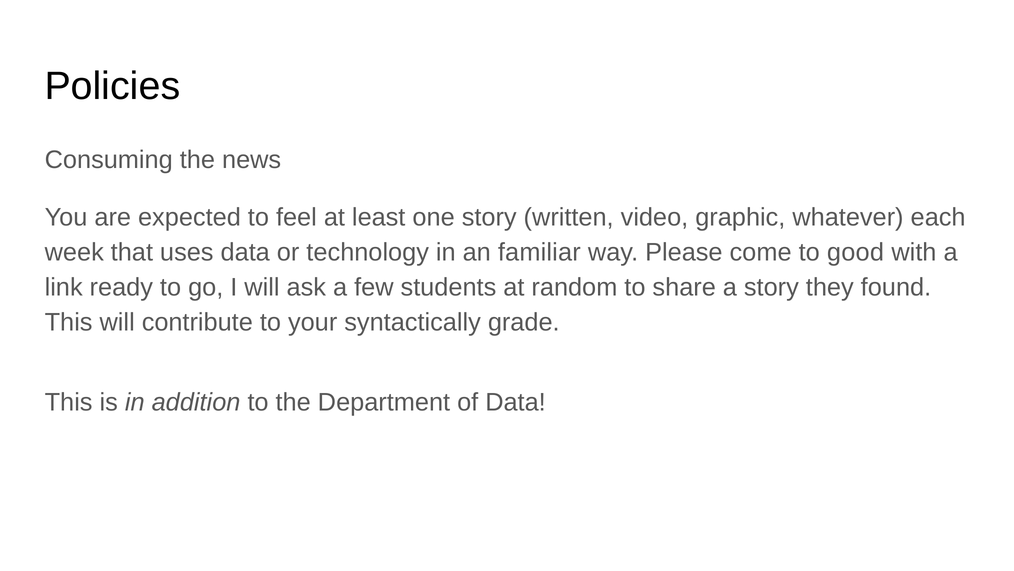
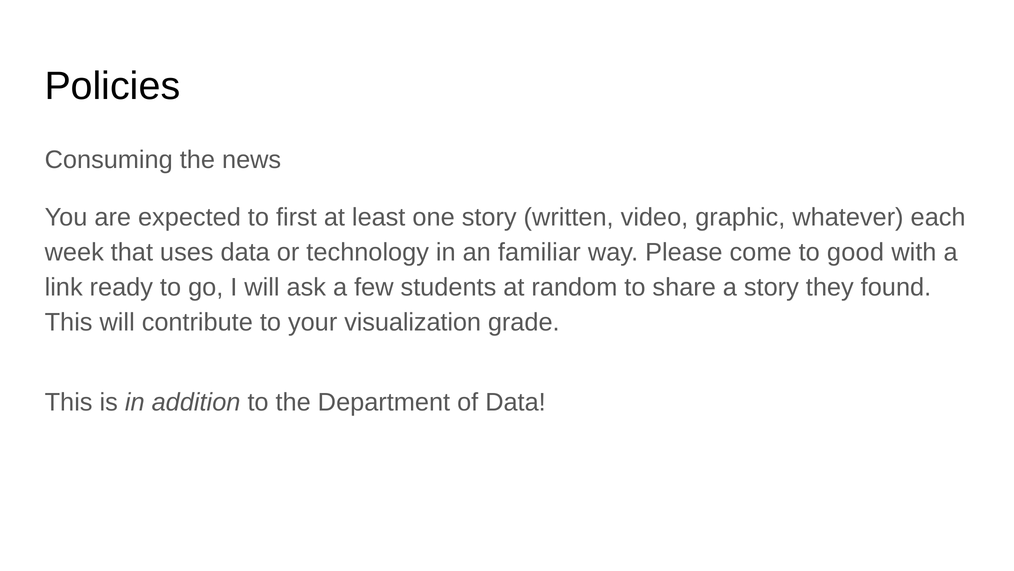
feel: feel -> first
syntactically: syntactically -> visualization
